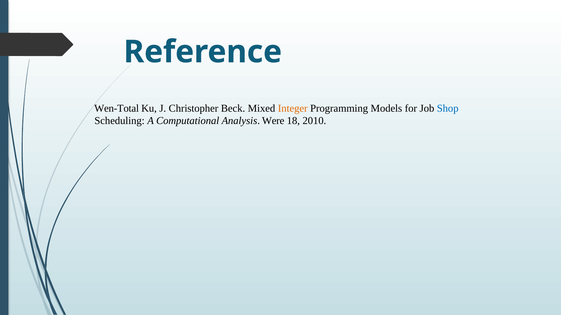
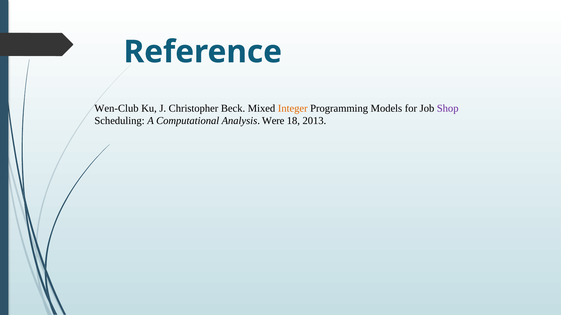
Wen-Total: Wen-Total -> Wen-Club
Shop colour: blue -> purple
2010: 2010 -> 2013
